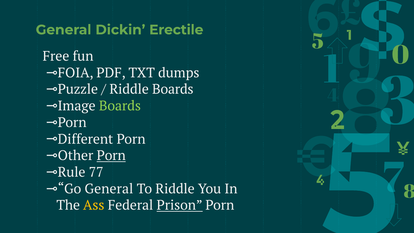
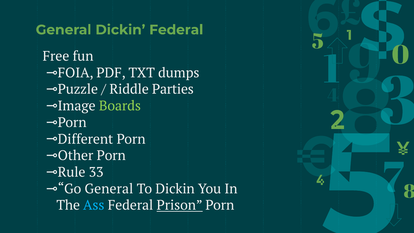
Dickin Erectile: Erectile -> Federal
Riddle Boards: Boards -> Parties
Porn at (111, 156) underline: present -> none
77: 77 -> 33
To Riddle: Riddle -> Dickin
Ass colour: yellow -> light blue
